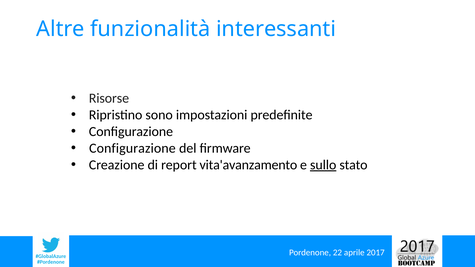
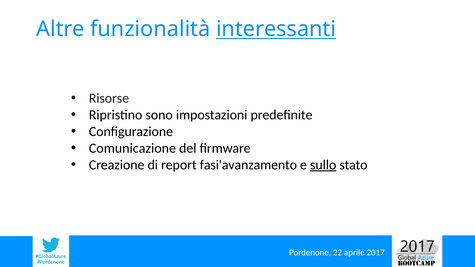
interessanti underline: none -> present
Configurazione at (132, 148): Configurazione -> Comunicazione
vita'avanzamento: vita'avanzamento -> fasi'avanzamento
